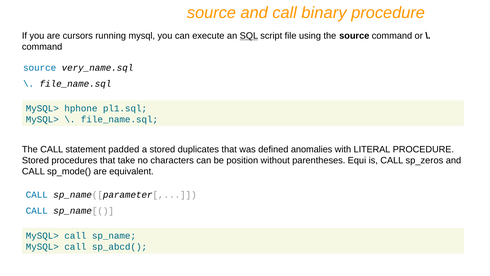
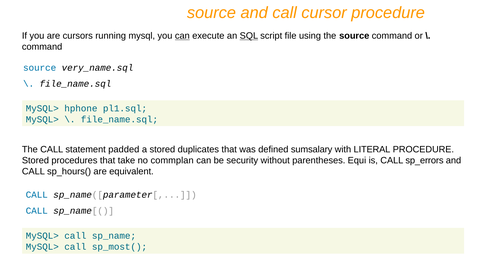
binary: binary -> cursor
can at (182, 36) underline: none -> present
anomalies: anomalies -> sumsalary
characters: characters -> commplan
position: position -> security
sp_zeros: sp_zeros -> sp_errors
sp_mode(: sp_mode( -> sp_hours(
sp_abcd(: sp_abcd( -> sp_most(
